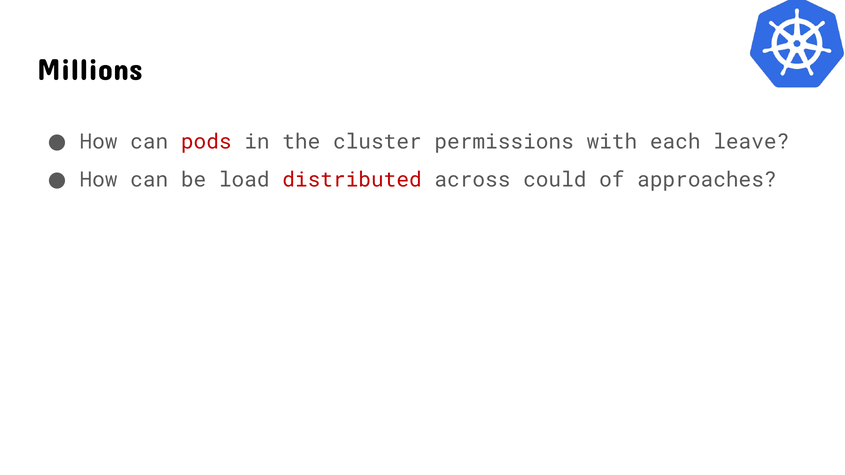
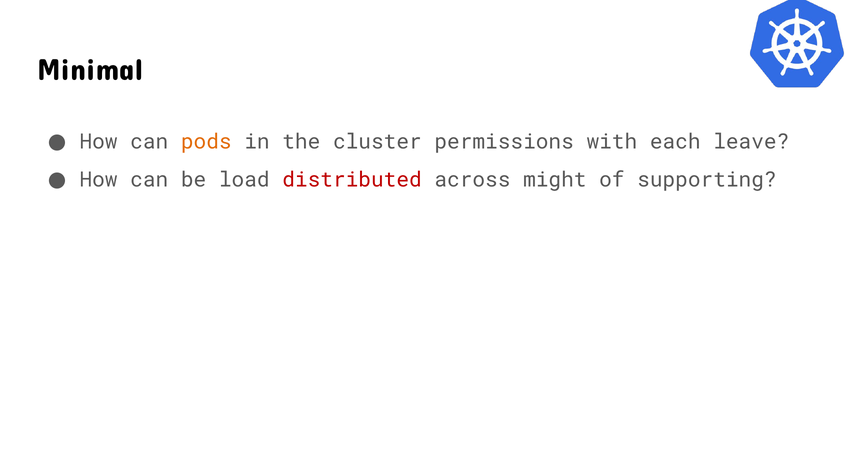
Millions: Millions -> Minimal
pods colour: red -> orange
could: could -> might
approaches: approaches -> supporting
